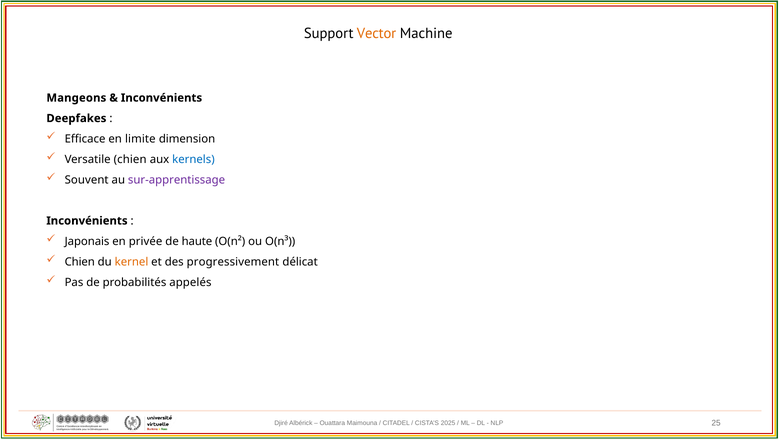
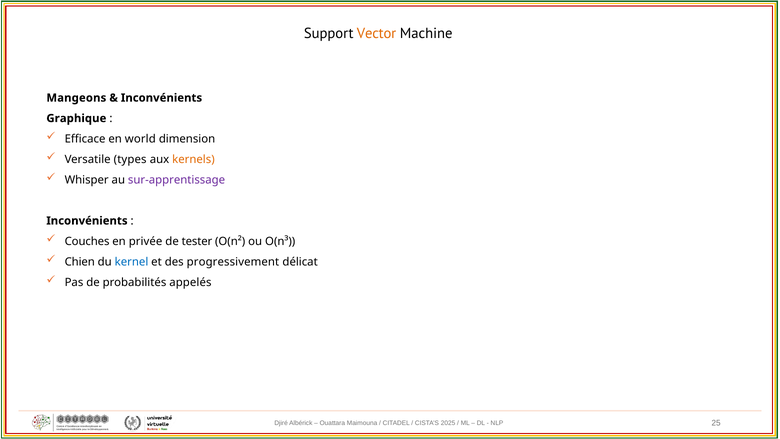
Deepfakes: Deepfakes -> Graphique
limite: limite -> world
Versatile chien: chien -> types
kernels colour: blue -> orange
Souvent: Souvent -> Whisper
Japonais: Japonais -> Couches
haute: haute -> tester
kernel colour: orange -> blue
